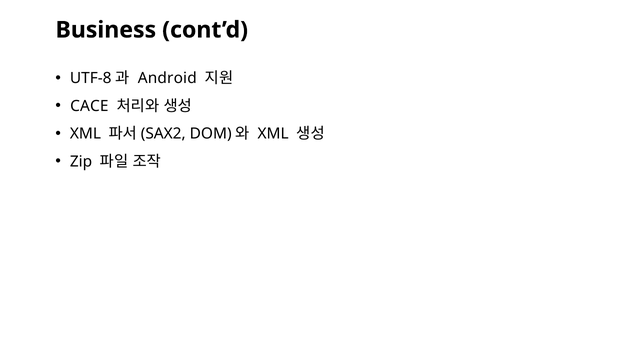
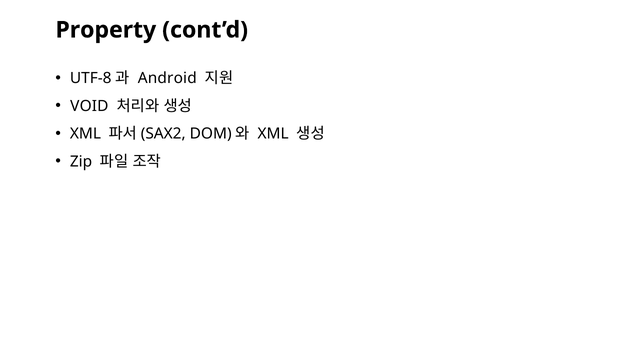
Business: Business -> Property
CACE: CACE -> VOID
